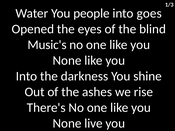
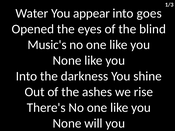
people: people -> appear
live: live -> will
